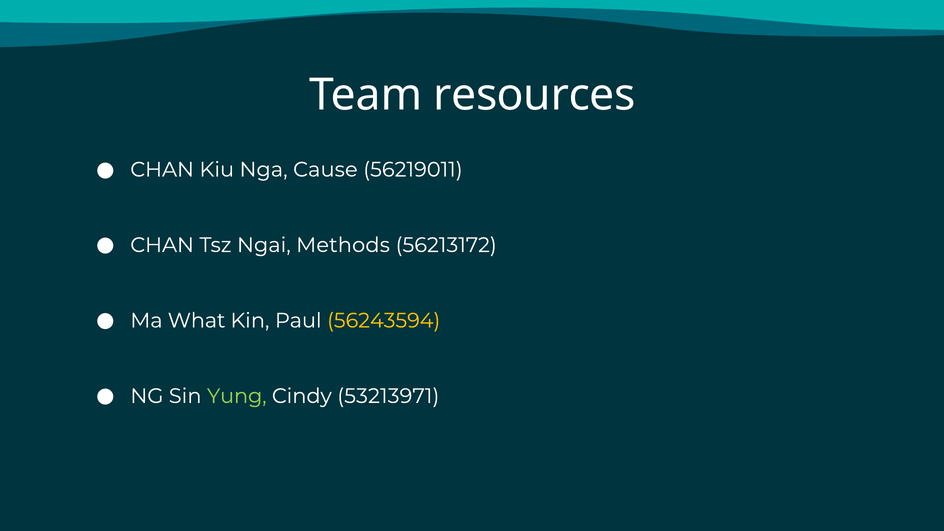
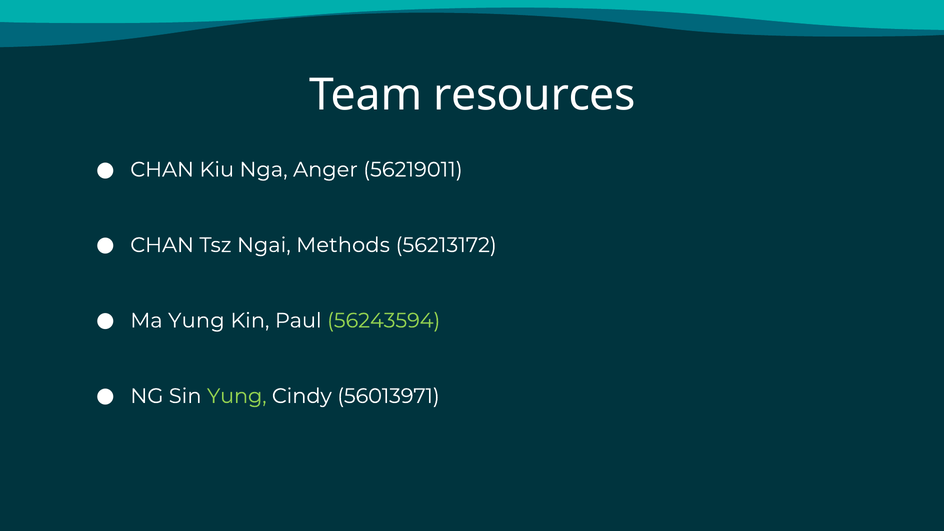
Cause: Cause -> Anger
Ma What: What -> Yung
56243594 colour: yellow -> light green
53213971: 53213971 -> 56013971
